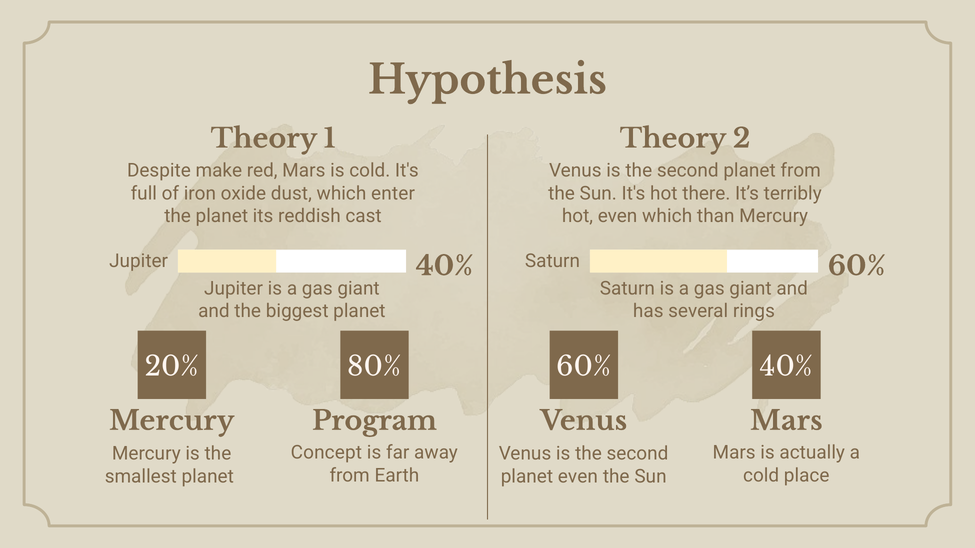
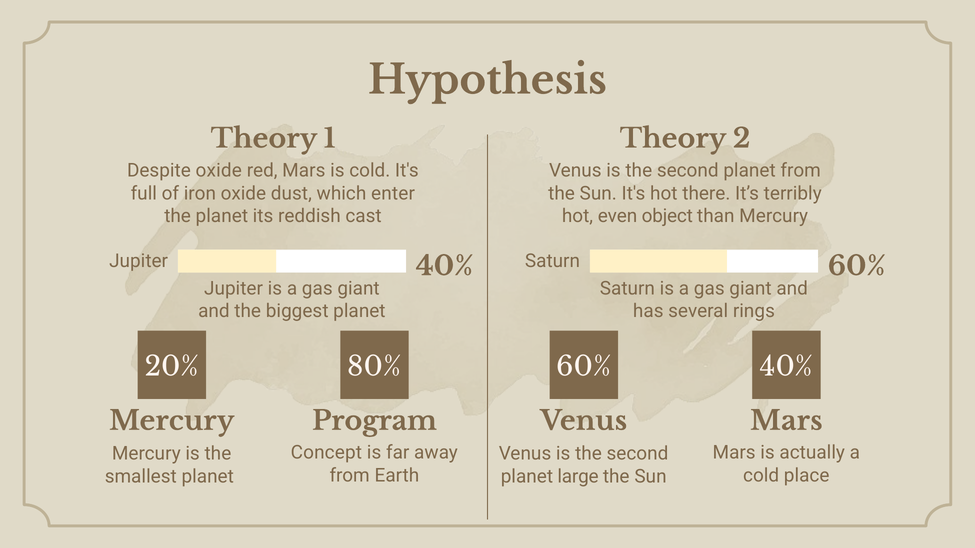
Despite make: make -> oxide
even which: which -> object
planet even: even -> large
